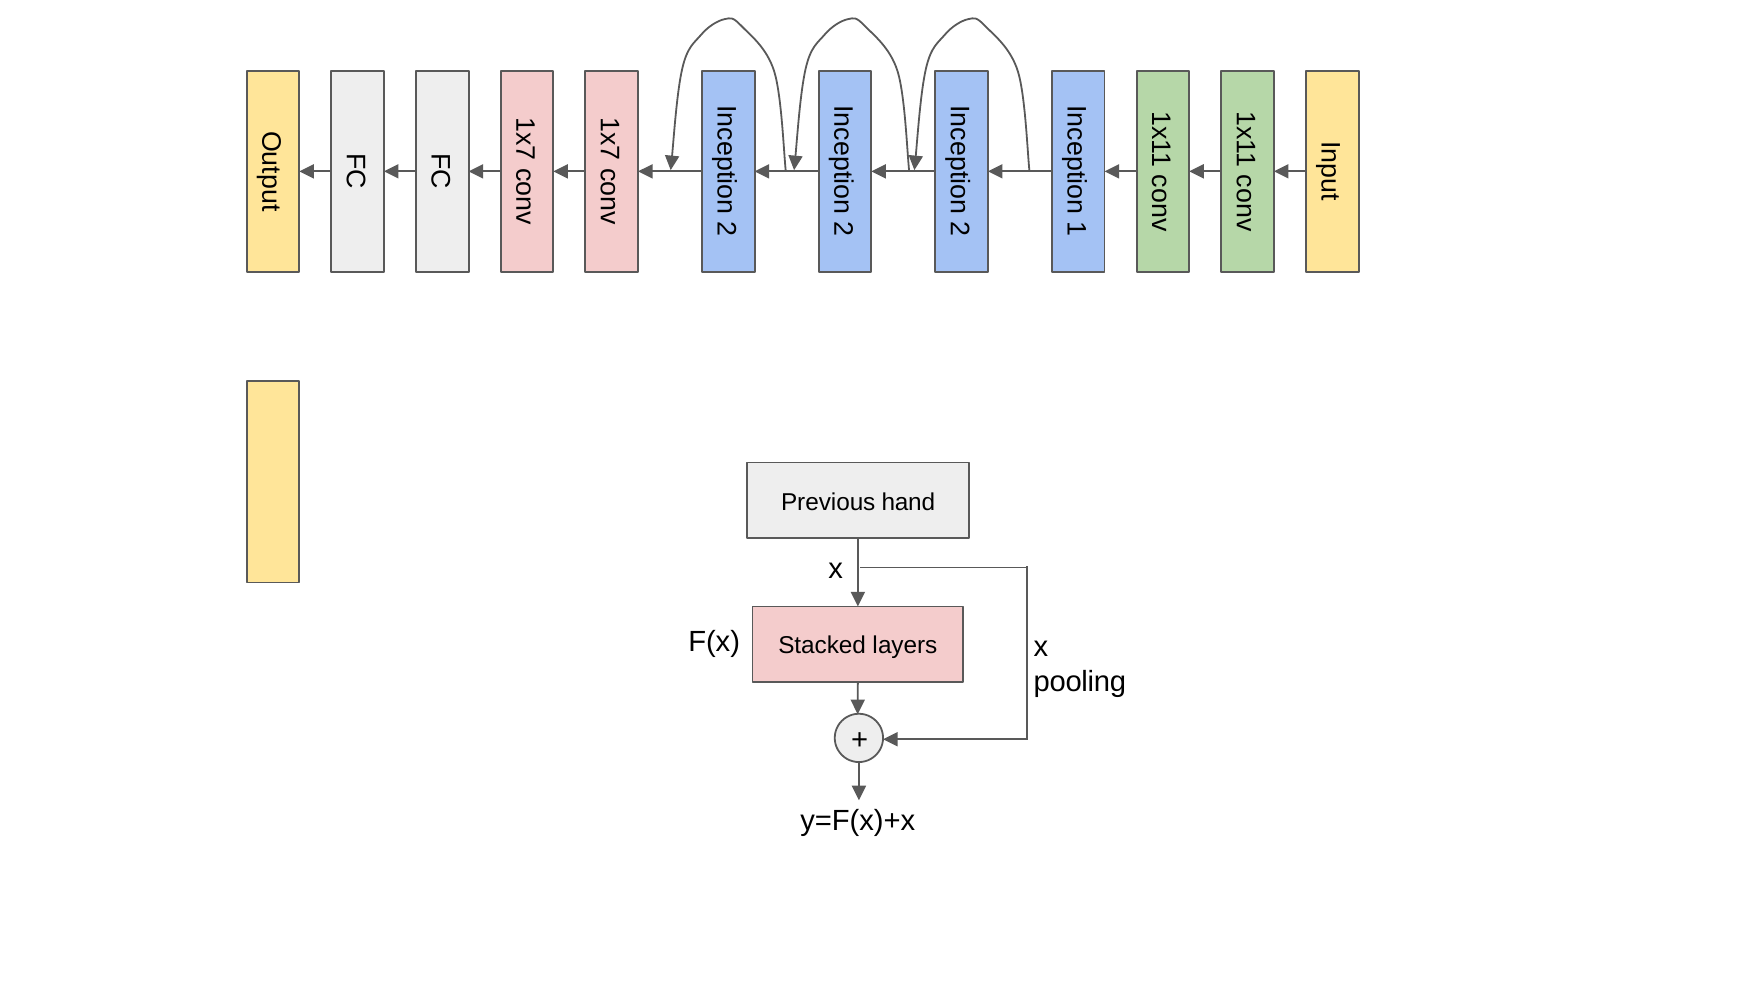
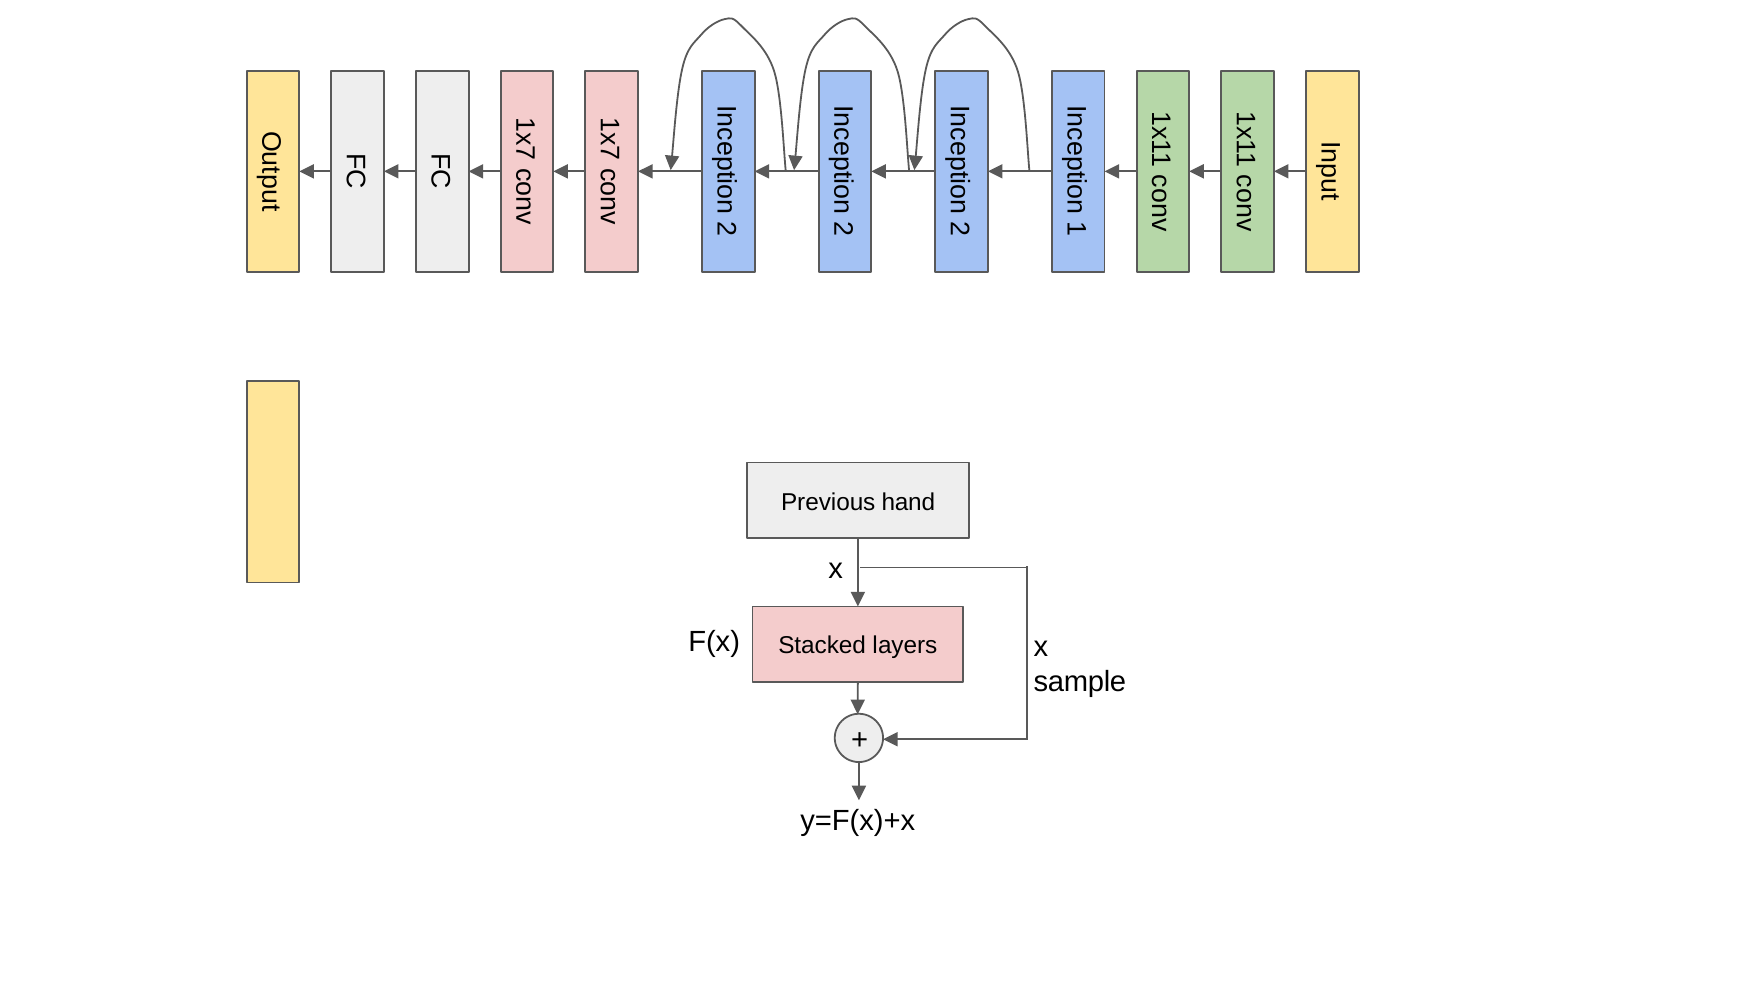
pooling: pooling -> sample
